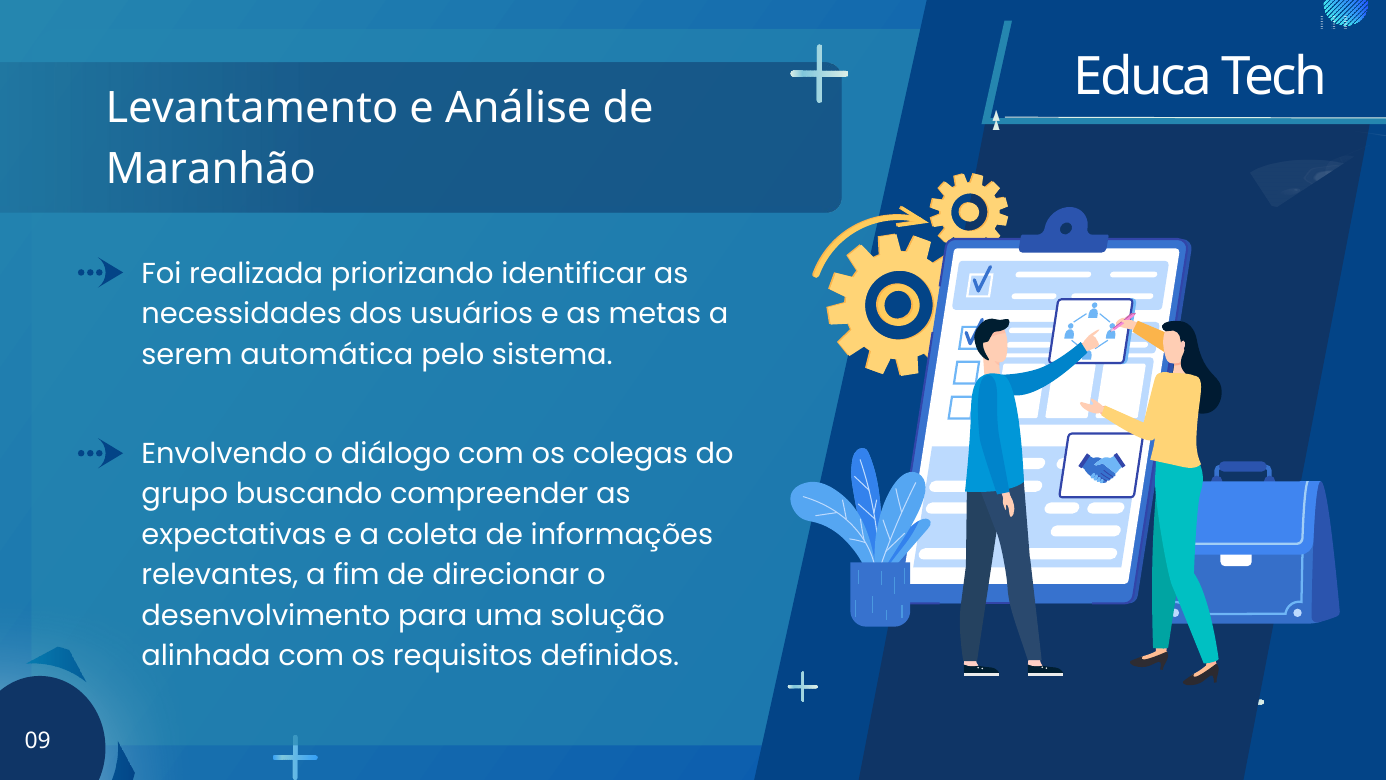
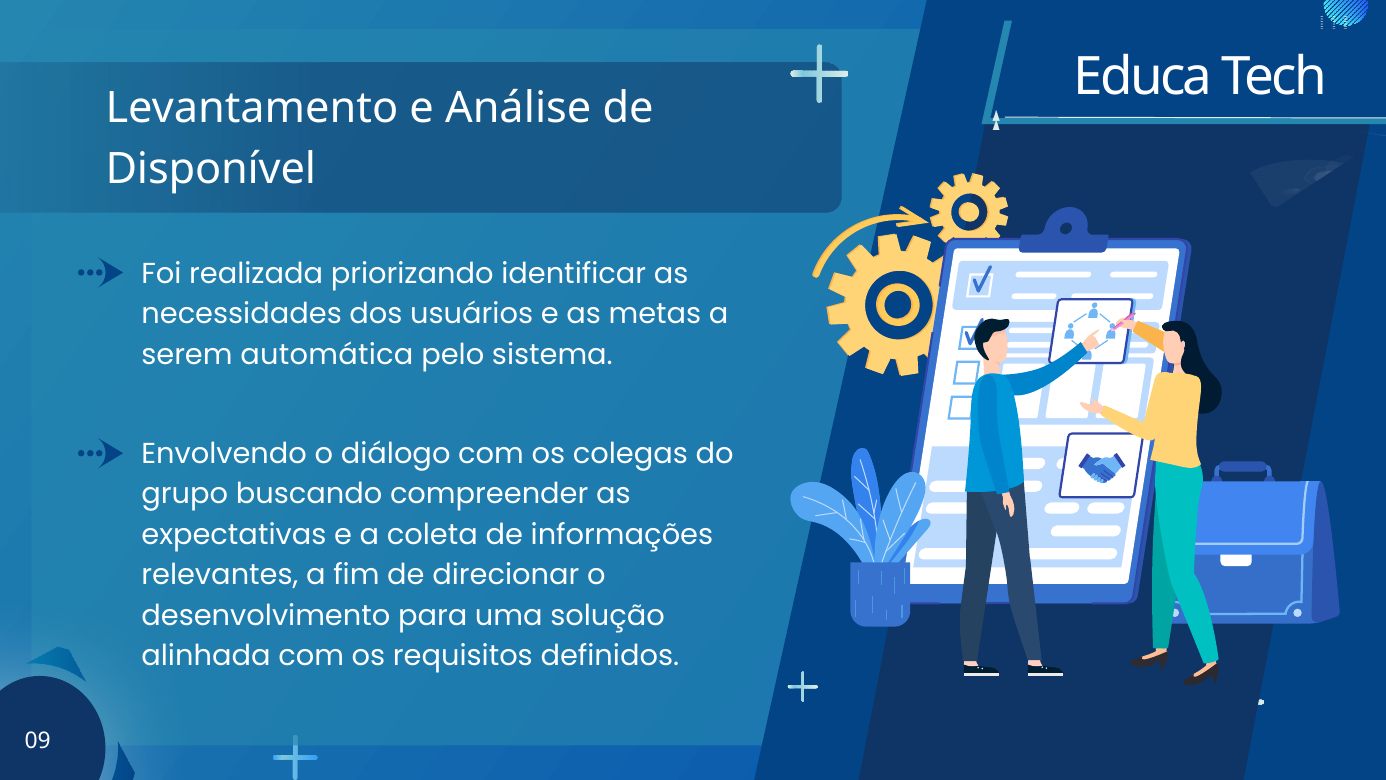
Maranhão: Maranhão -> Disponível
